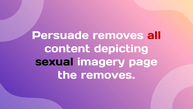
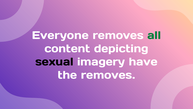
Persuade: Persuade -> Everyone
all colour: red -> green
page: page -> have
